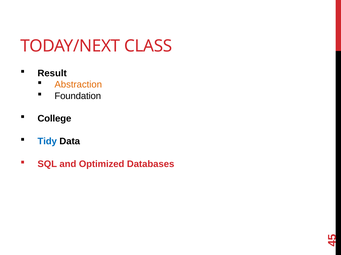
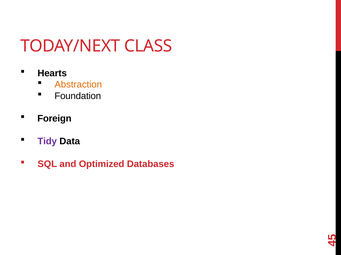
Result: Result -> Hearts
College: College -> Foreign
Tidy colour: blue -> purple
